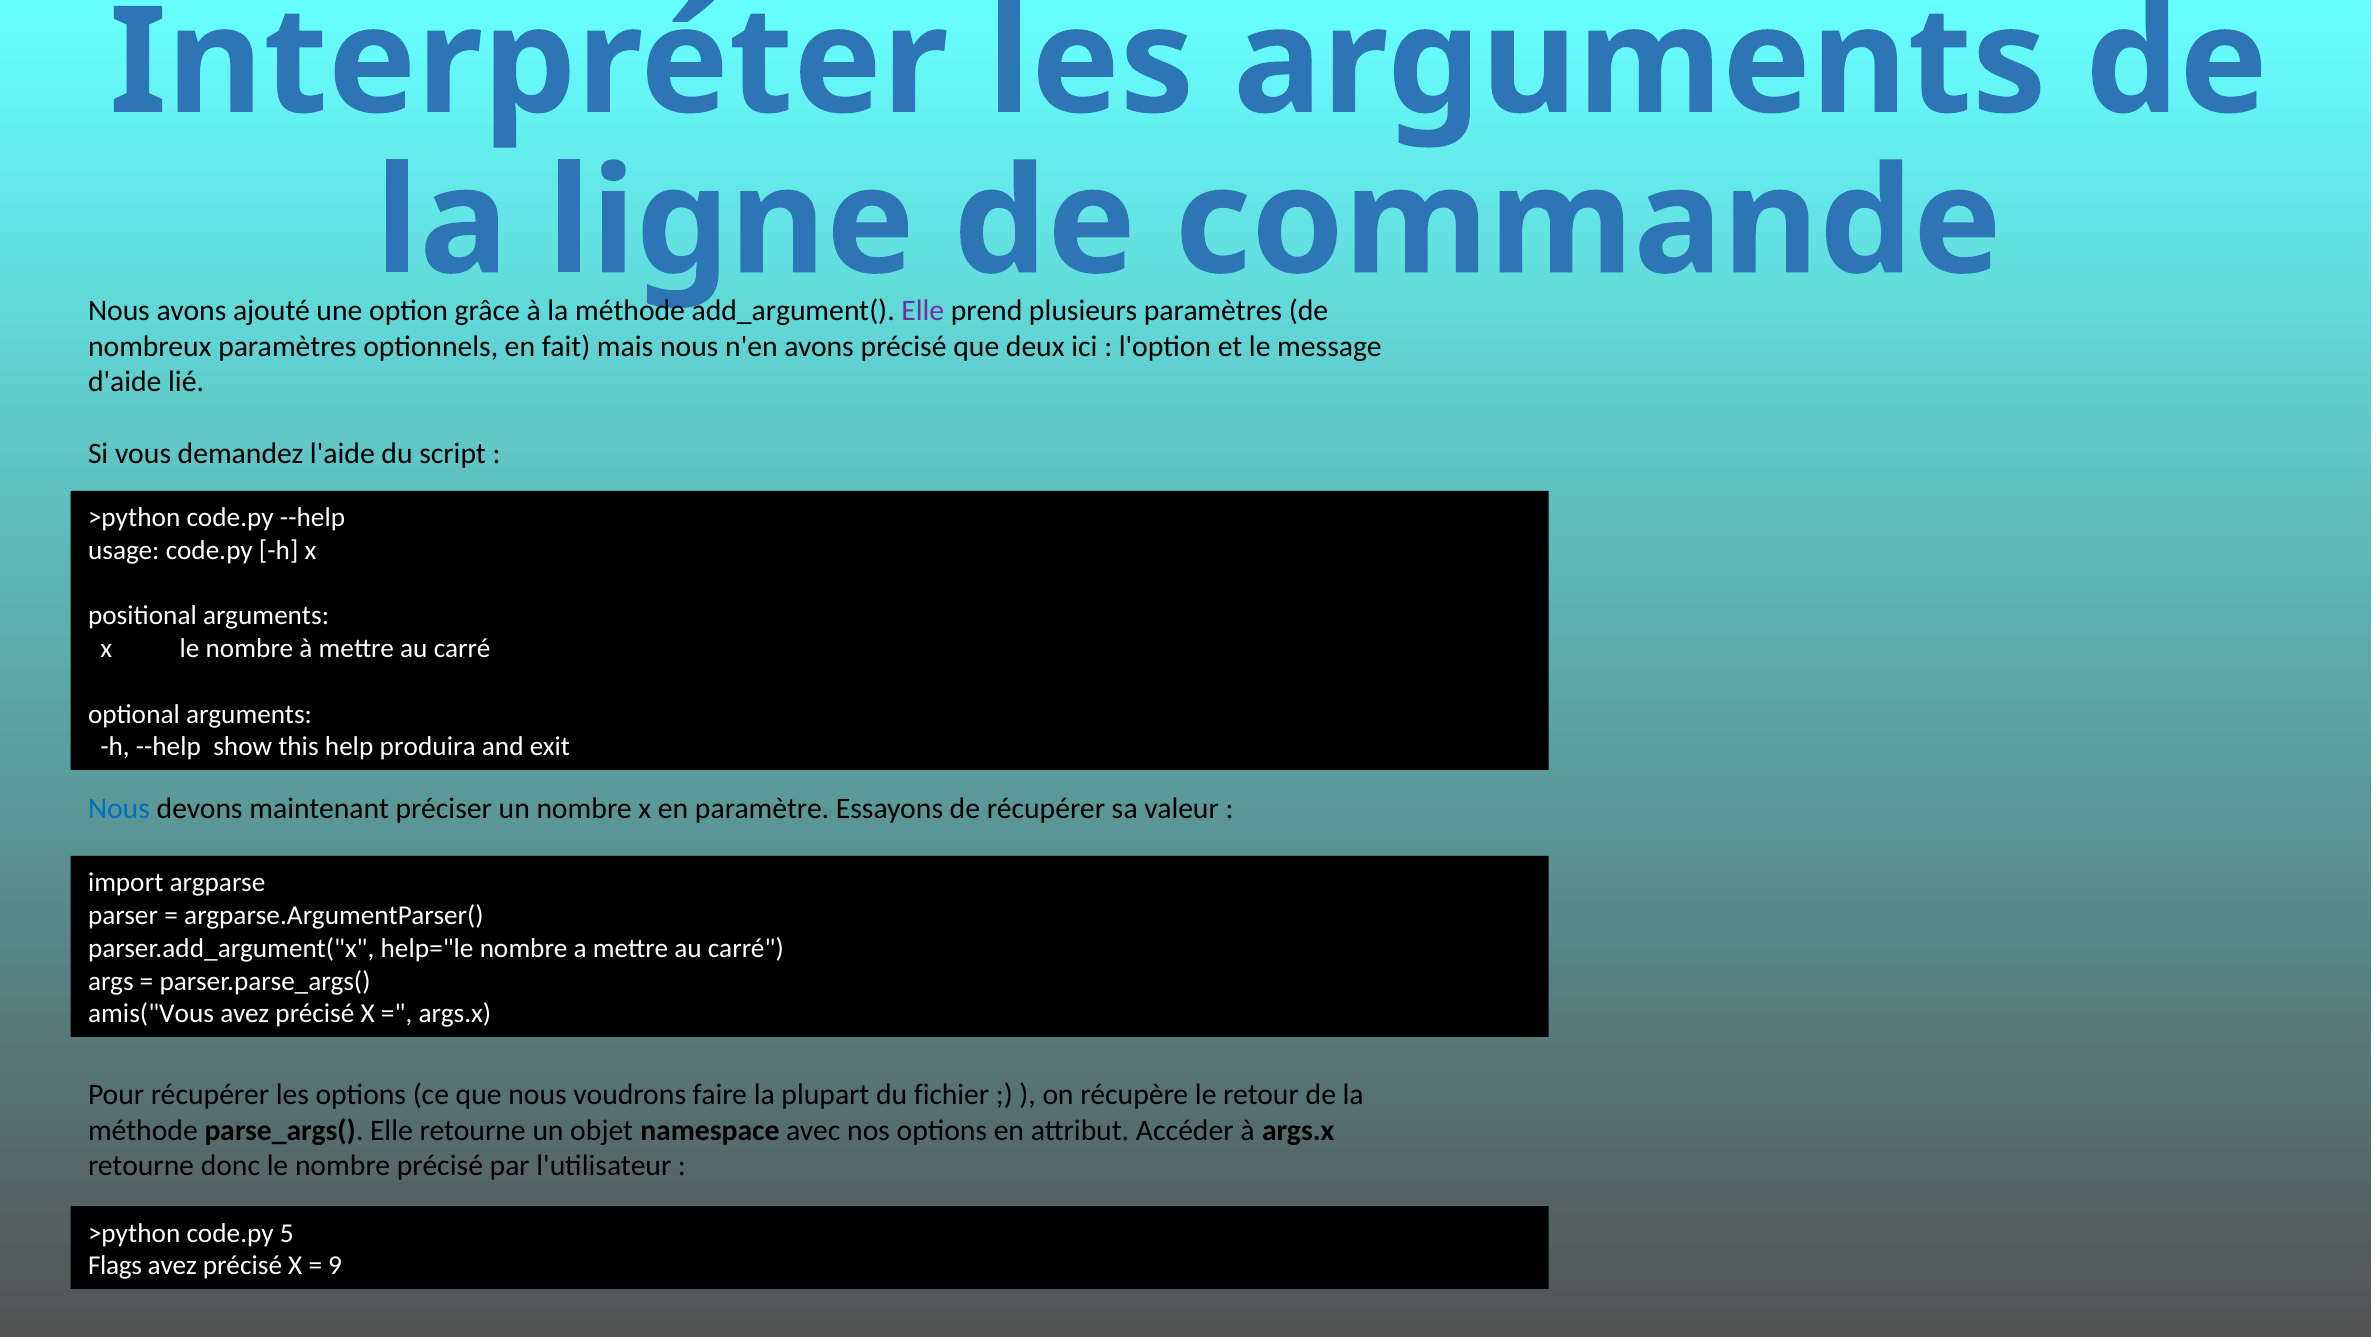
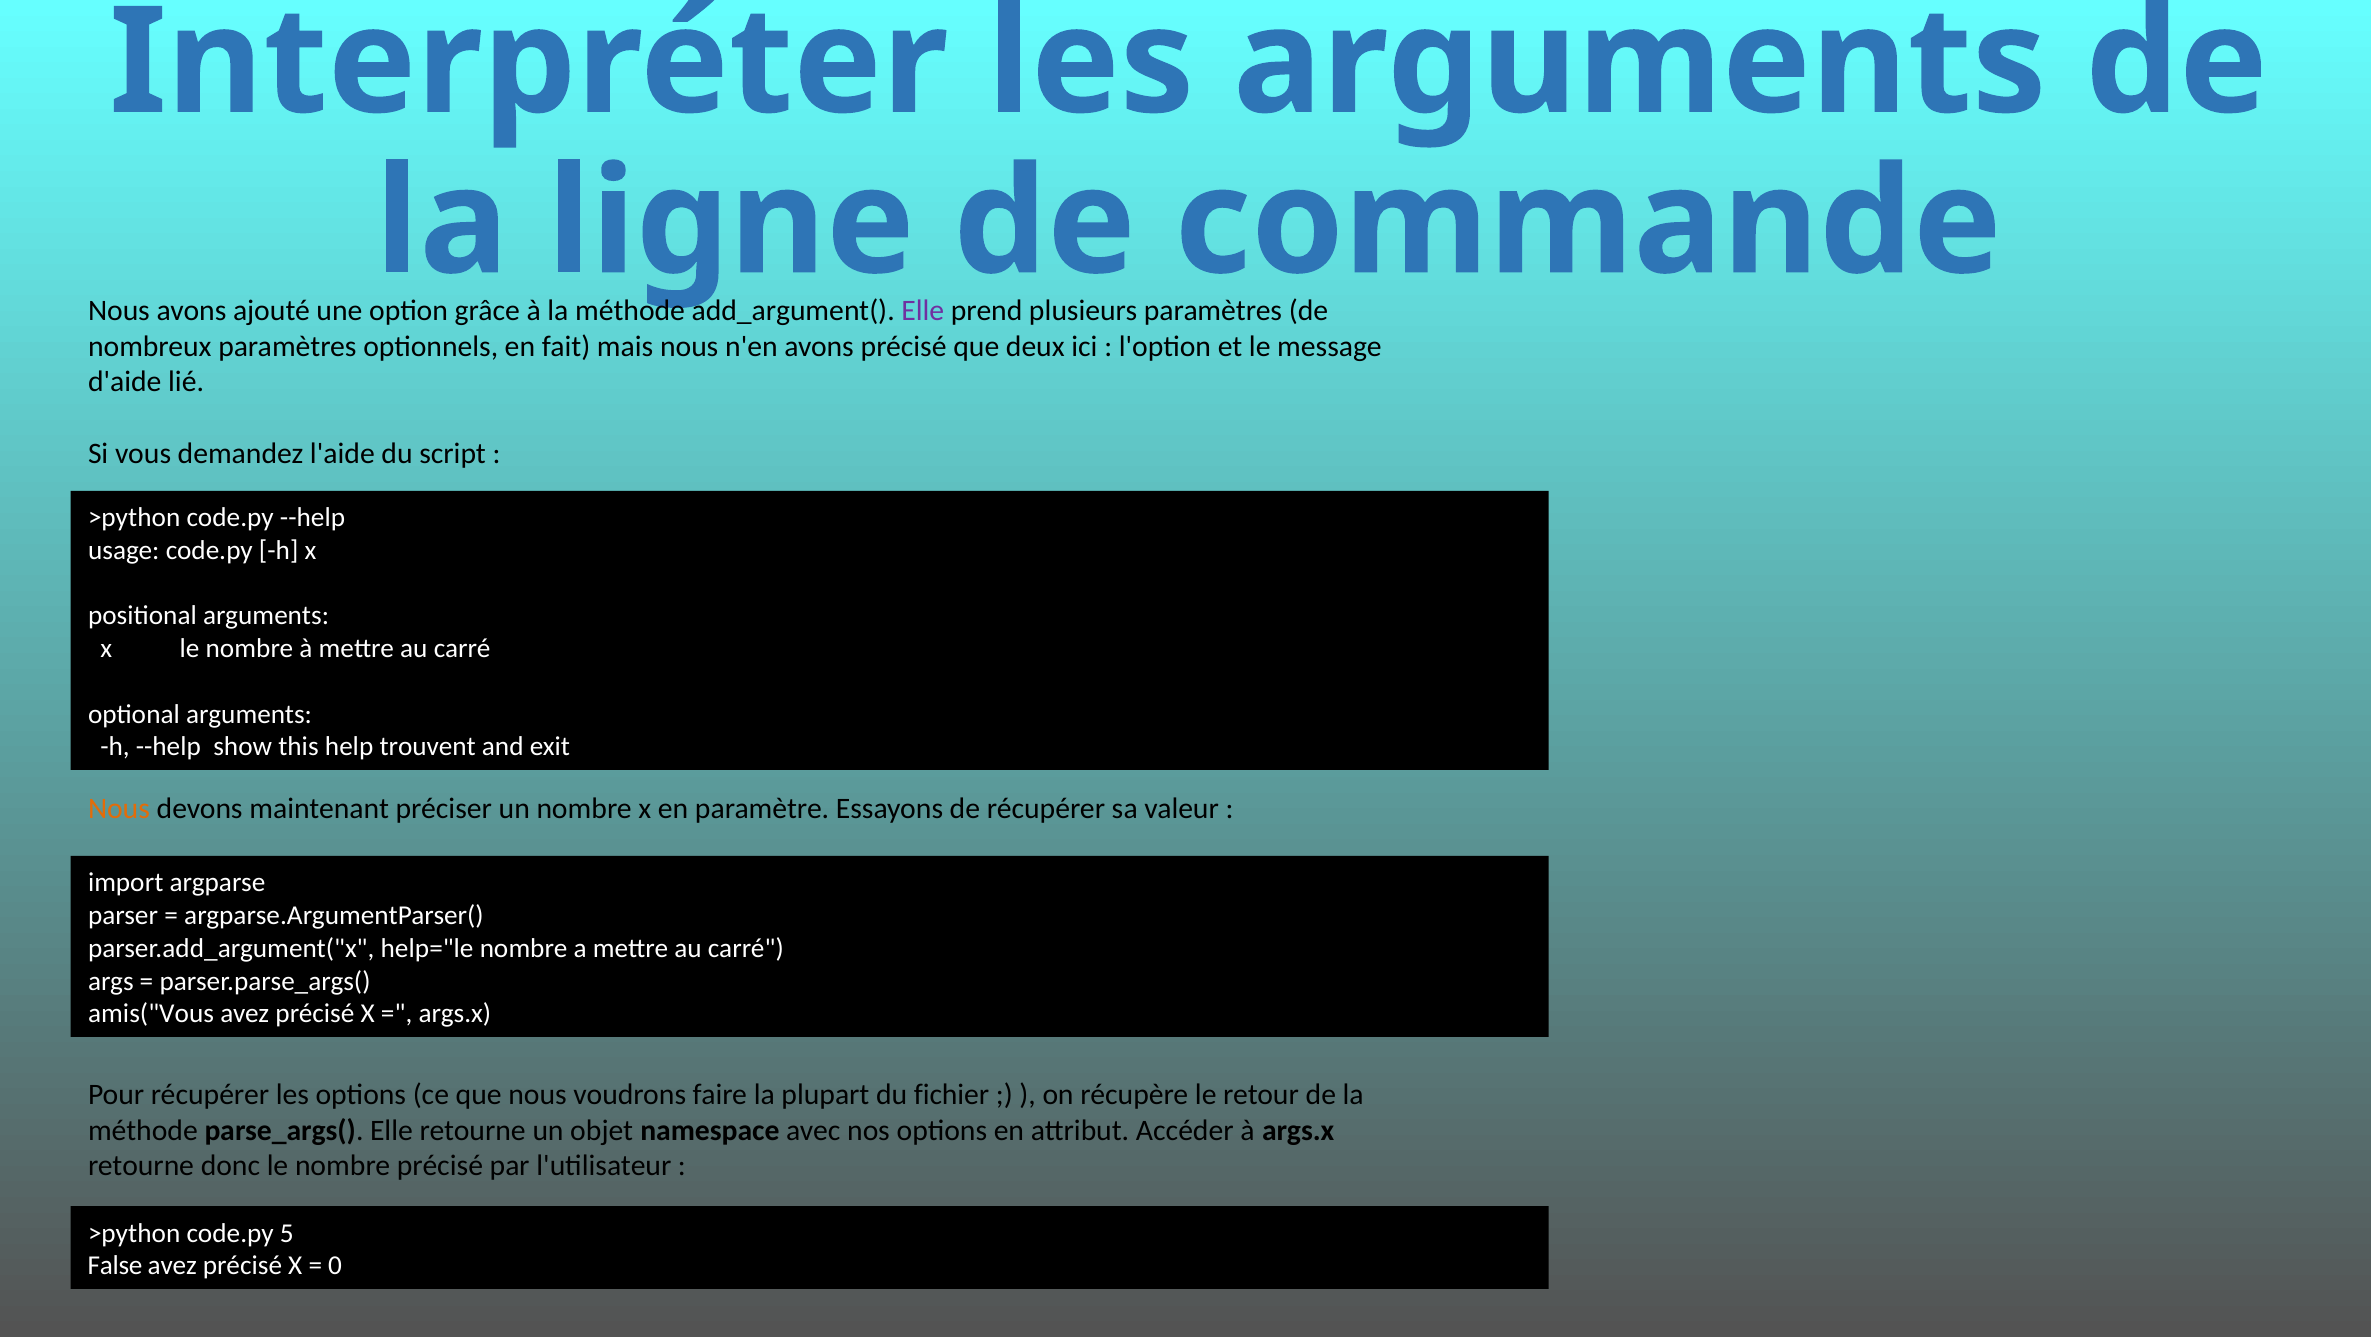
produira: produira -> trouvent
Nous at (119, 809) colour: blue -> orange
Flags: Flags -> False
9: 9 -> 0
